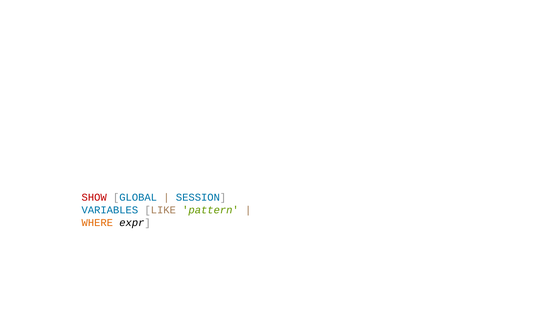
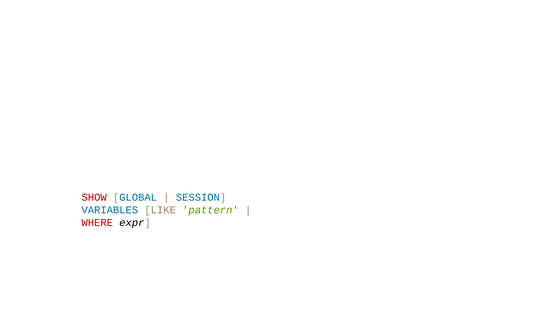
WHERE colour: orange -> red
